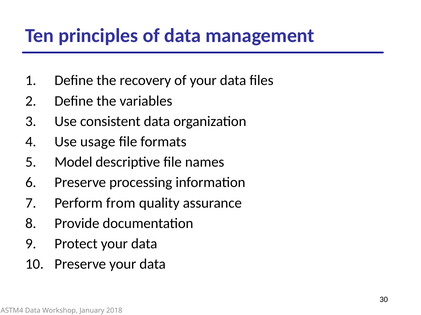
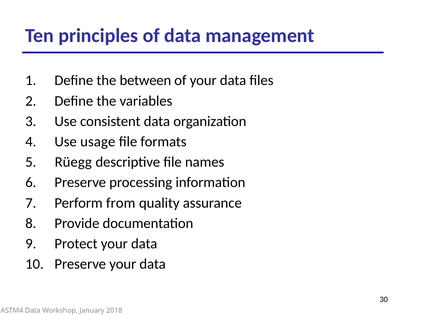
recovery: recovery -> between
Model: Model -> Rüegg
